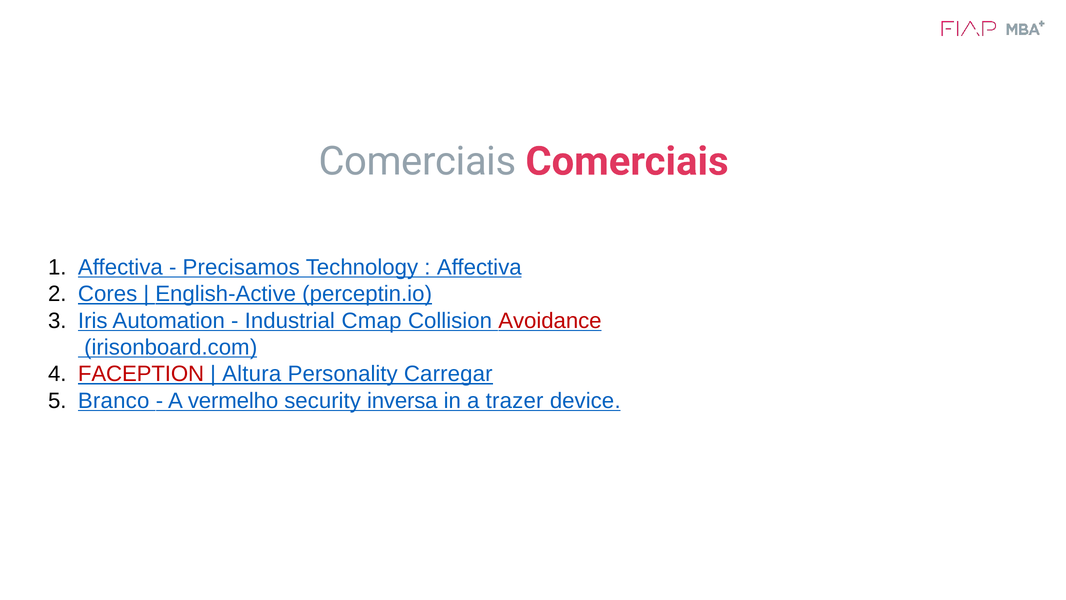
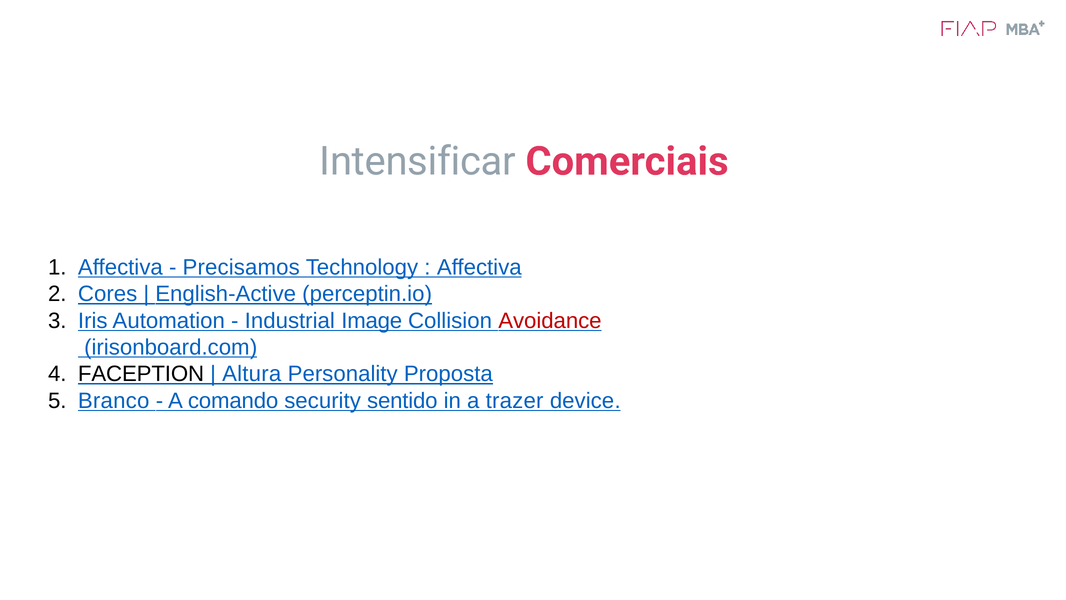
Comerciais at (418, 161): Comerciais -> Intensificar
Cmap: Cmap -> Image
FACEPTION colour: red -> black
Carregar: Carregar -> Proposta
vermelho: vermelho -> comando
inversa: inversa -> sentido
